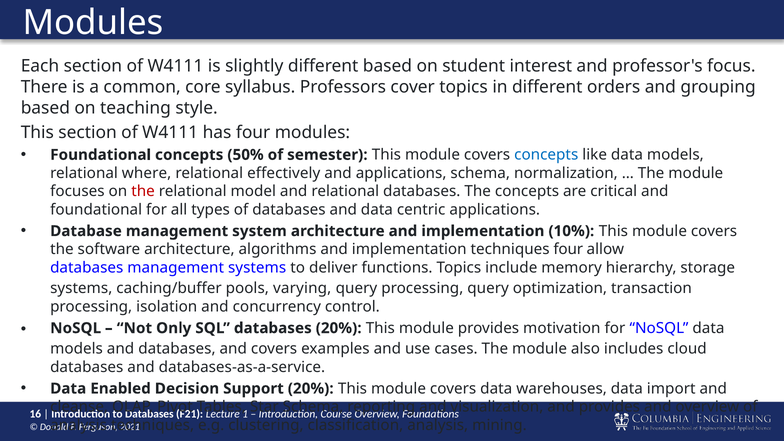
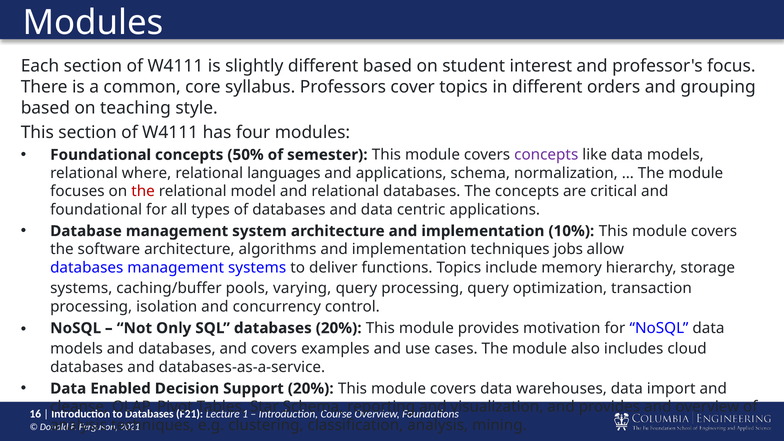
concepts at (546, 155) colour: blue -> purple
effectively: effectively -> languages
techniques four: four -> jobs
